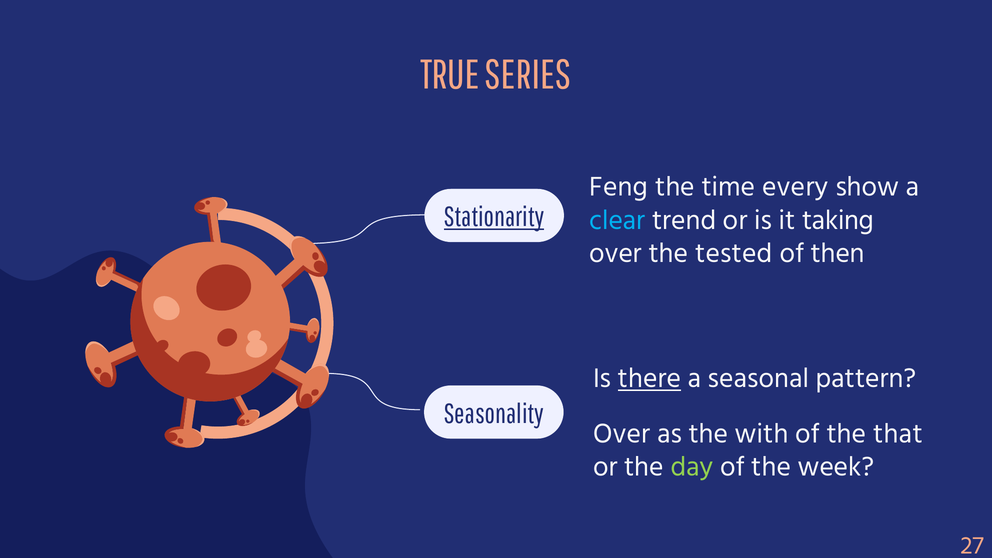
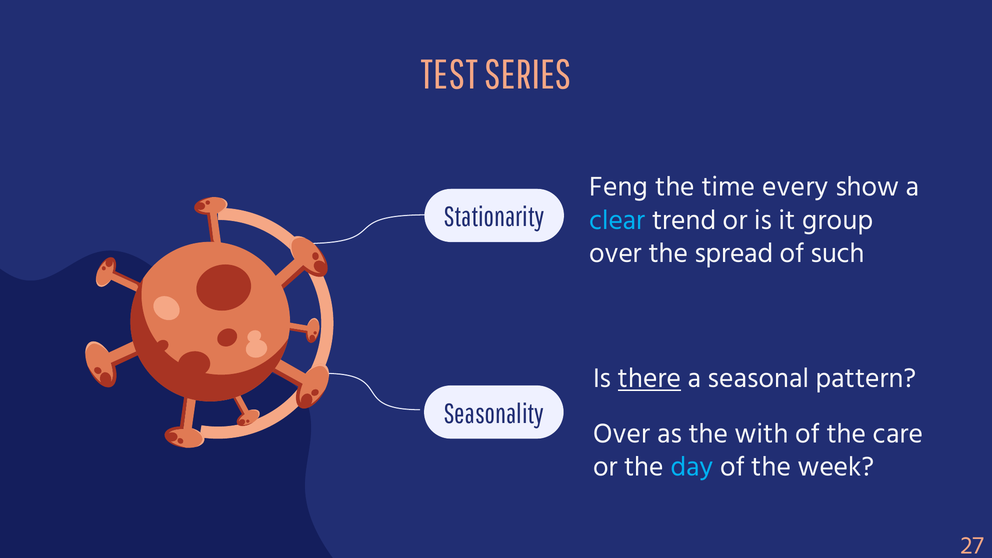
TRUE: TRUE -> TEST
Stationarity underline: present -> none
taking: taking -> group
tested: tested -> spread
then: then -> such
that: that -> care
day colour: light green -> light blue
